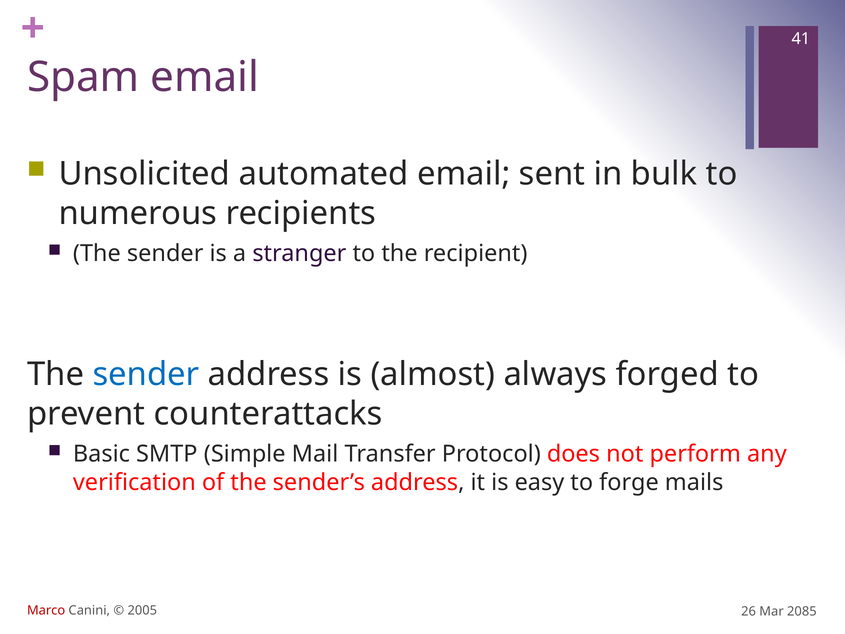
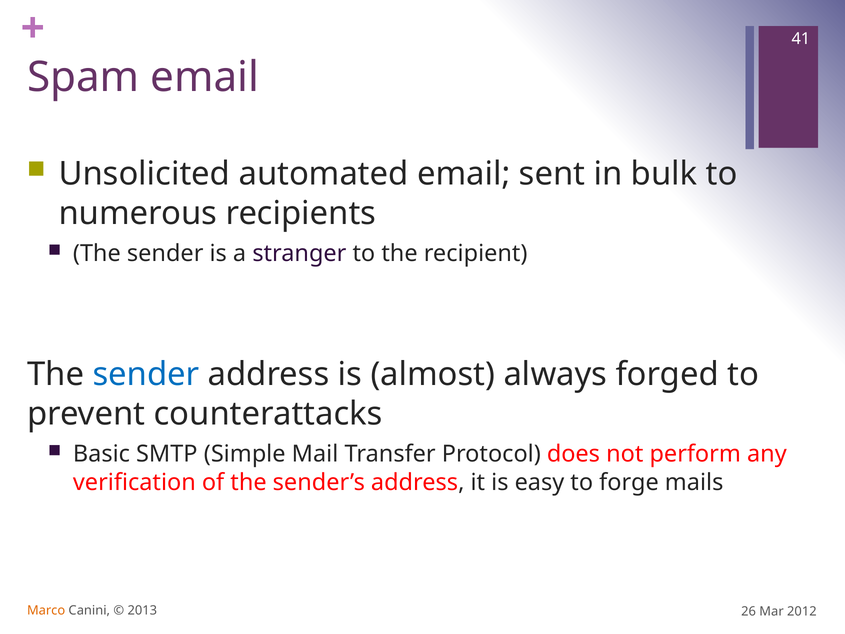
Marco colour: red -> orange
2005: 2005 -> 2013
2085: 2085 -> 2012
